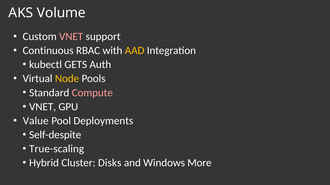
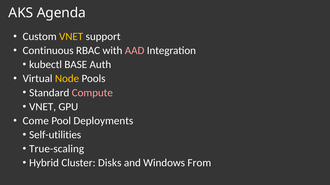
Volume: Volume -> Agenda
VNET at (71, 37) colour: pink -> yellow
AAD colour: yellow -> pink
GETS: GETS -> BASE
Value: Value -> Come
Self-despite: Self-despite -> Self-utilities
More: More -> From
